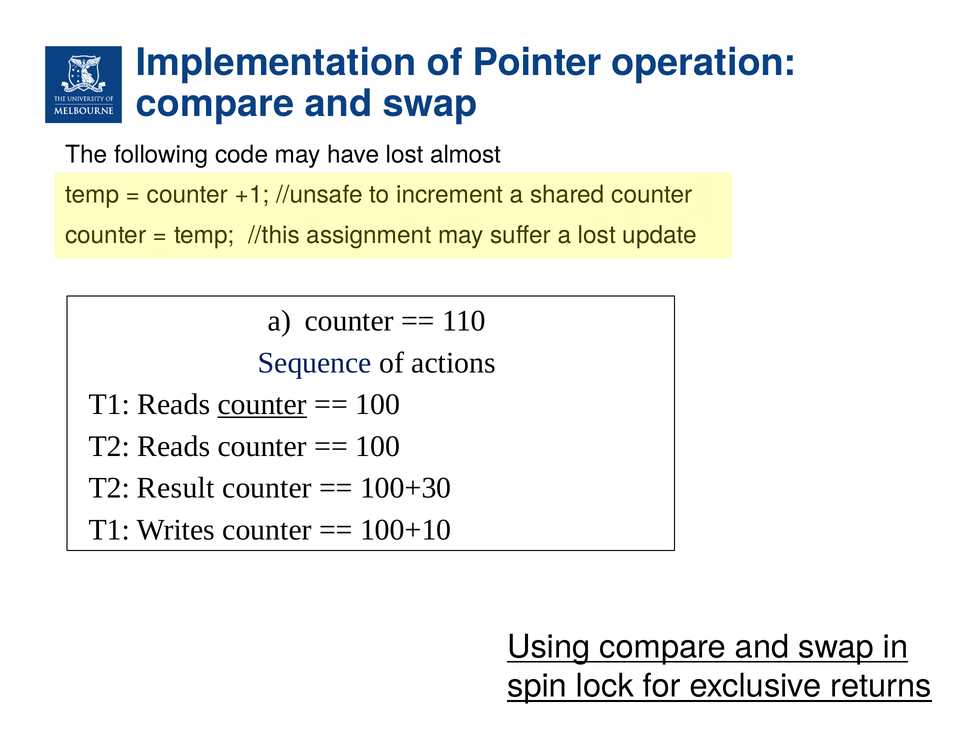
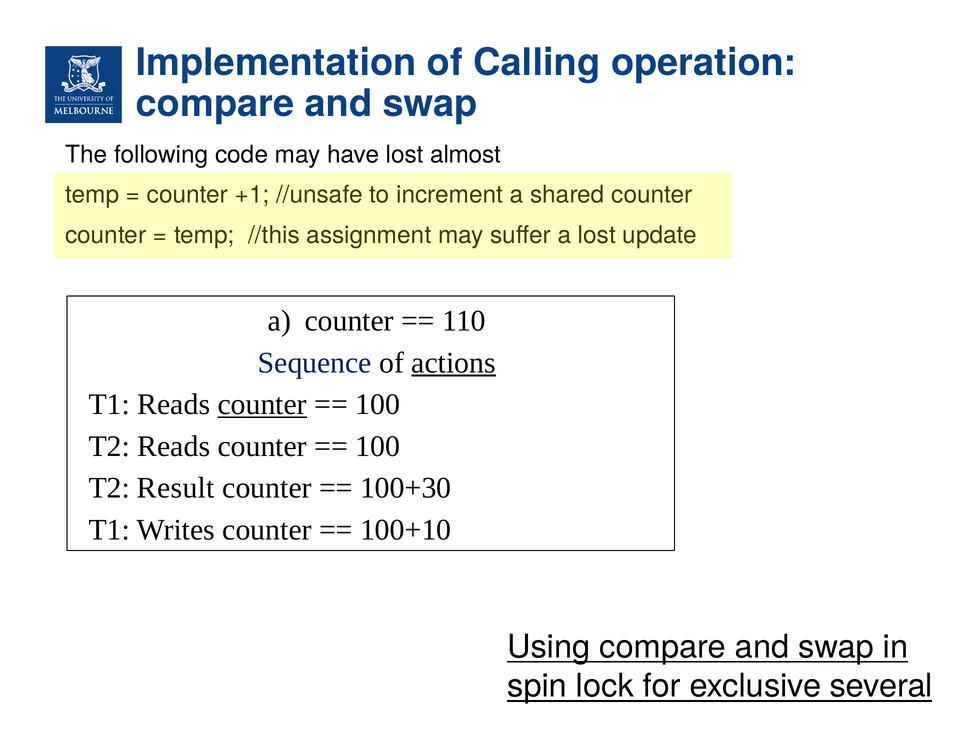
Pointer: Pointer -> Calling
actions underline: none -> present
returns: returns -> several
